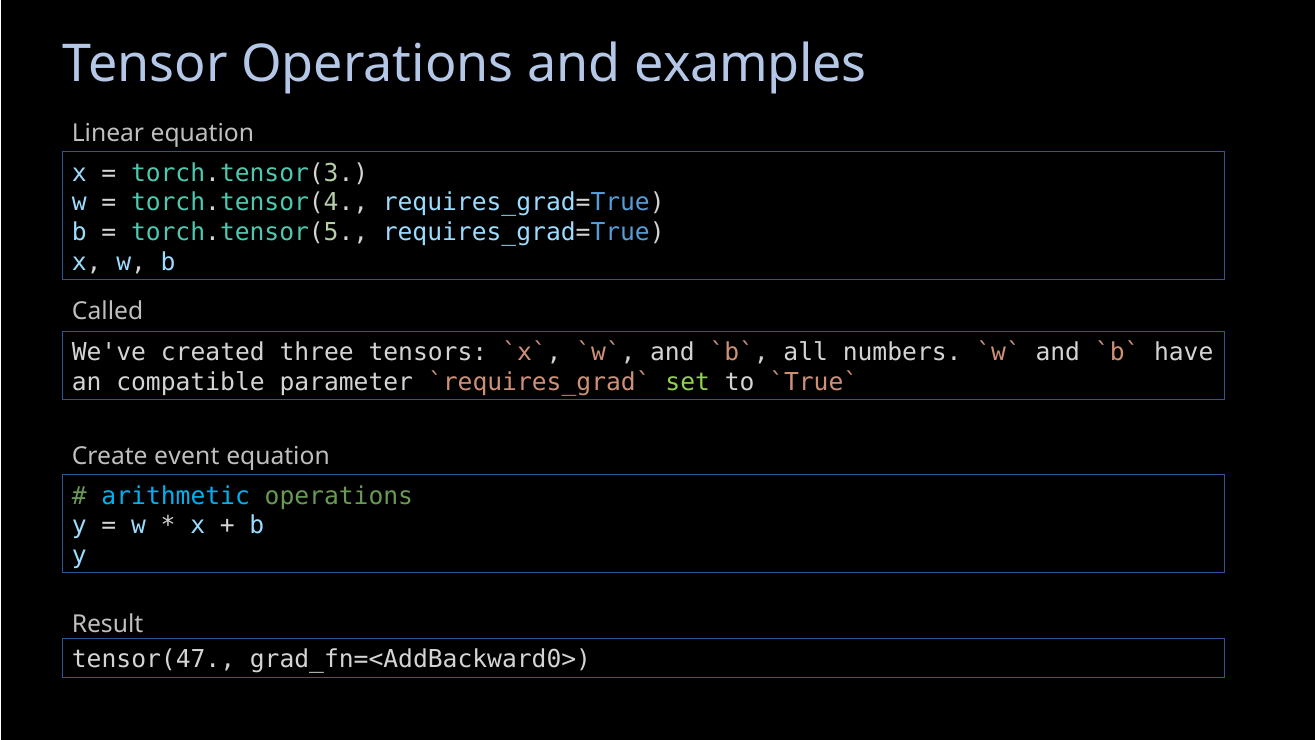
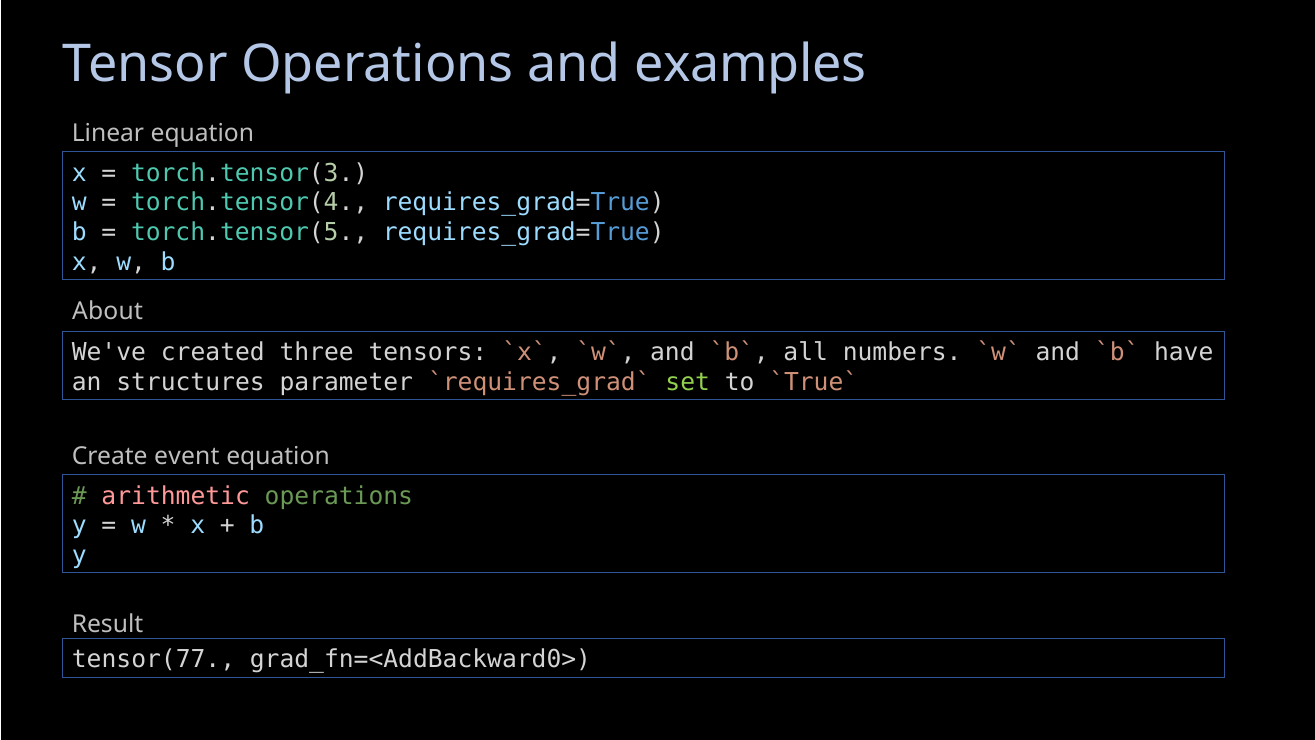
Called: Called -> About
compatible: compatible -> structures
arithmetic colour: light blue -> pink
tensor(47: tensor(47 -> tensor(77
